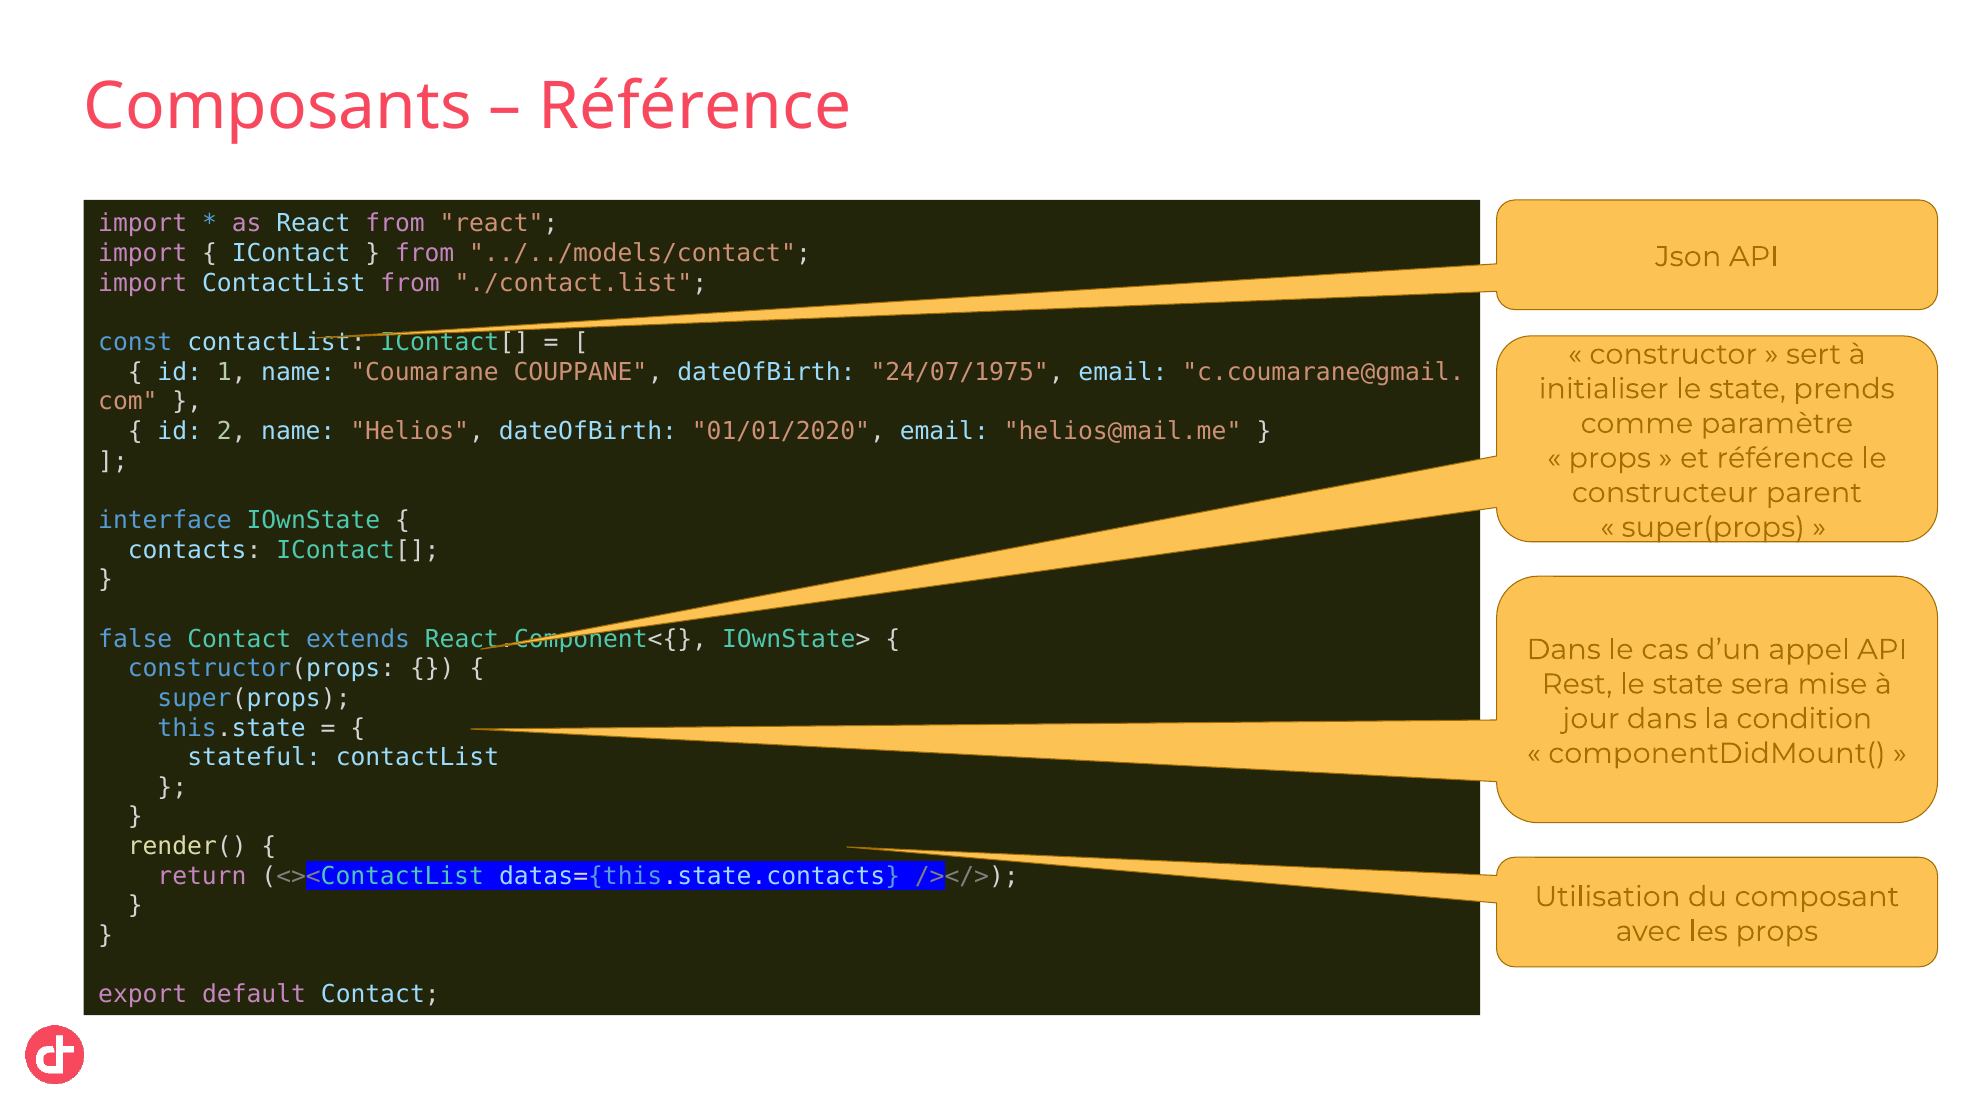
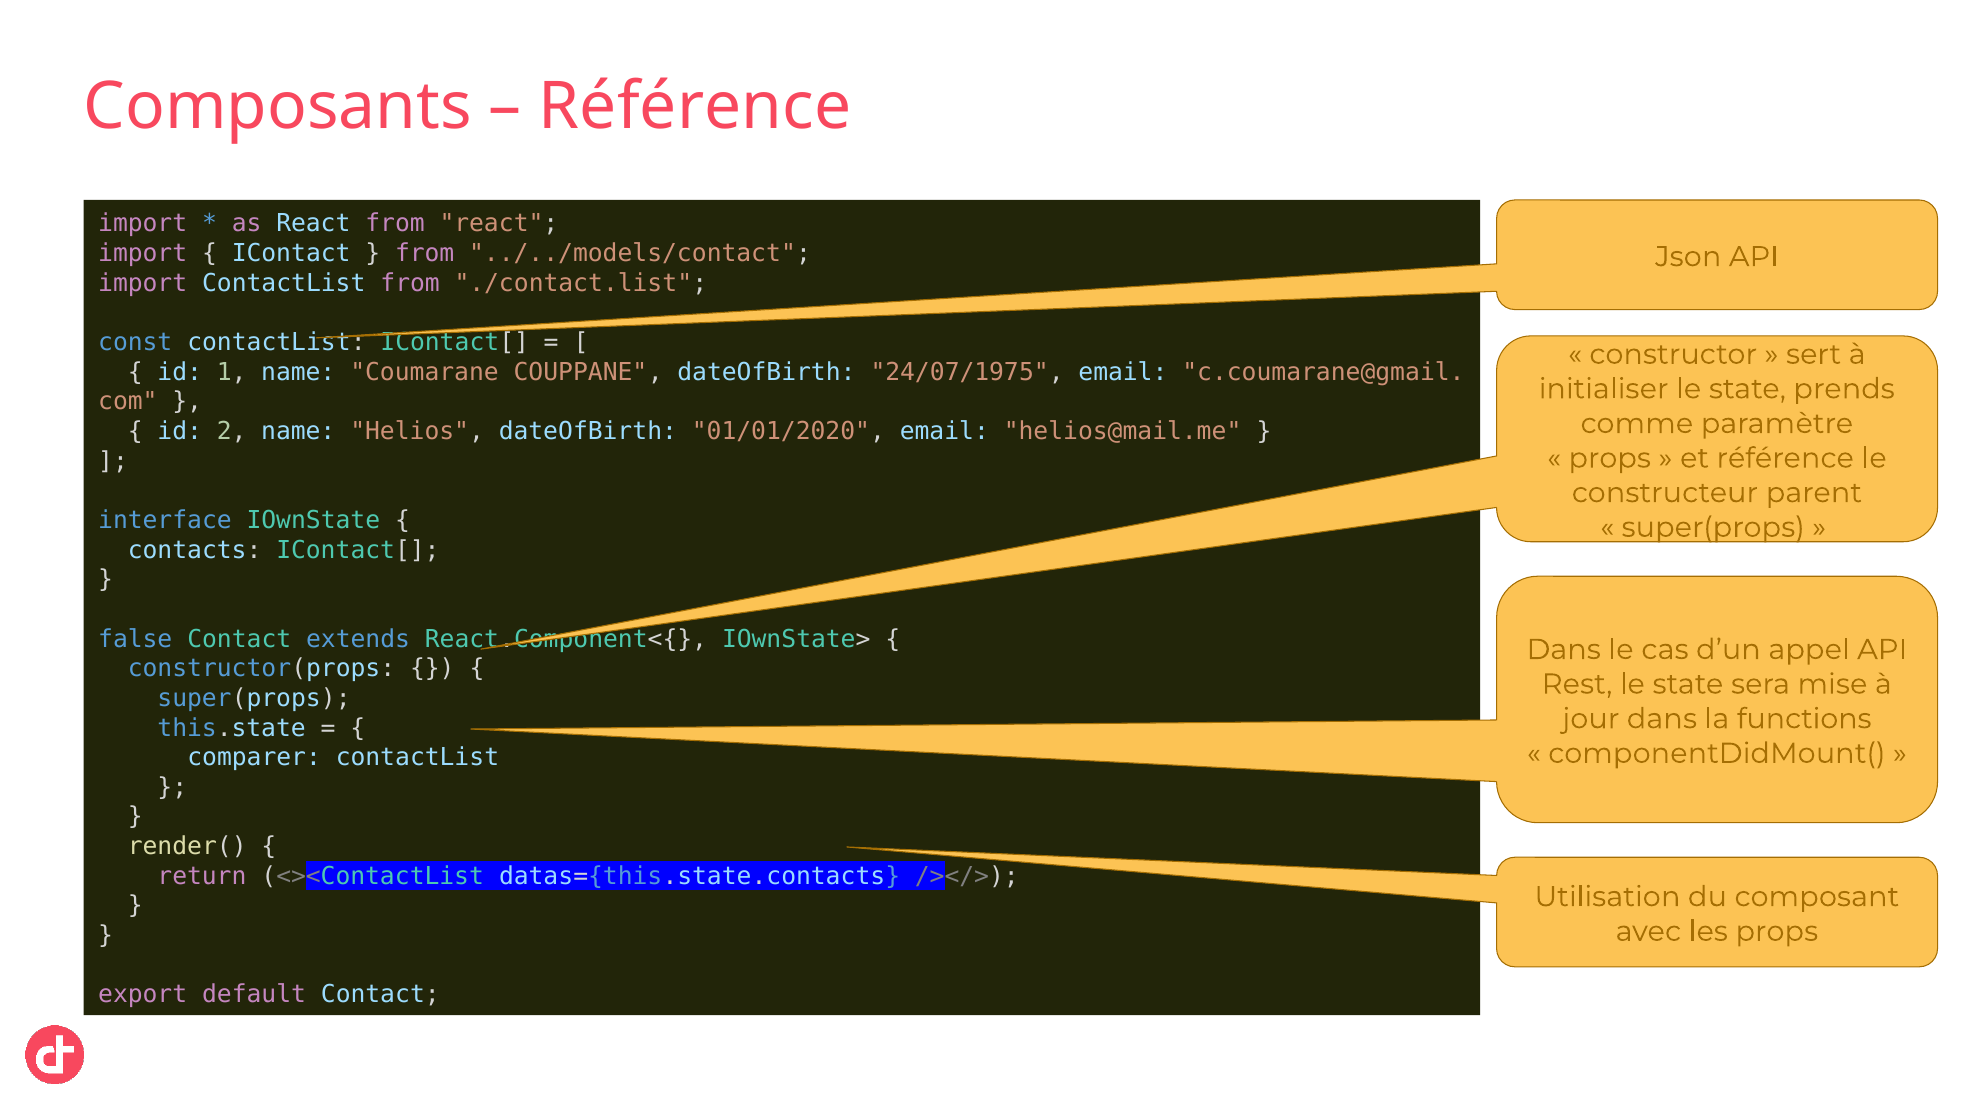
condition: condition -> functions
stateful: stateful -> comparer
